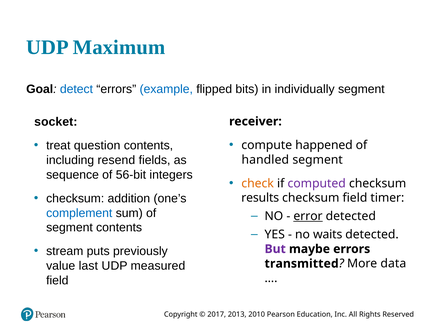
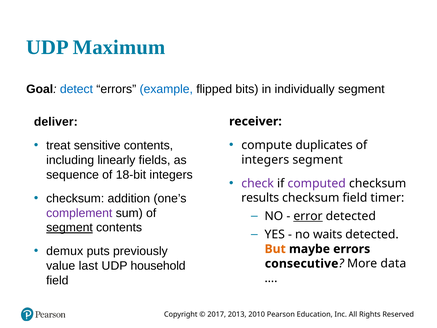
socket: socket -> deliver
happened: happened -> duplicates
question: question -> sensitive
resend: resend -> linearly
handled at (265, 160): handled -> integers
56-bit: 56-bit -> 18-bit
check colour: orange -> purple
complement colour: blue -> purple
segment at (70, 227) underline: none -> present
stream: stream -> demux
But colour: purple -> orange
measured: measured -> household
transmitted: transmitted -> consecutive
